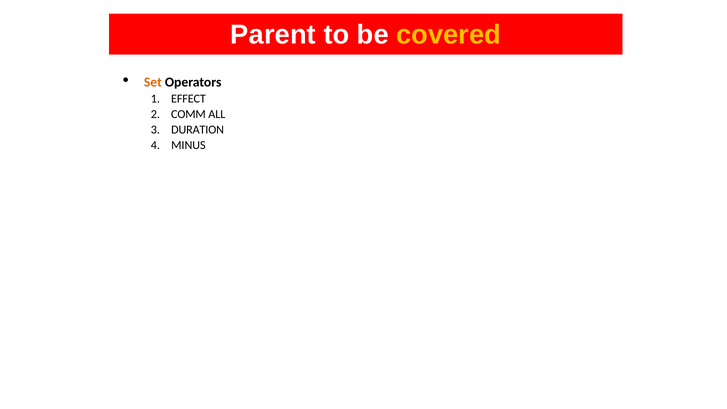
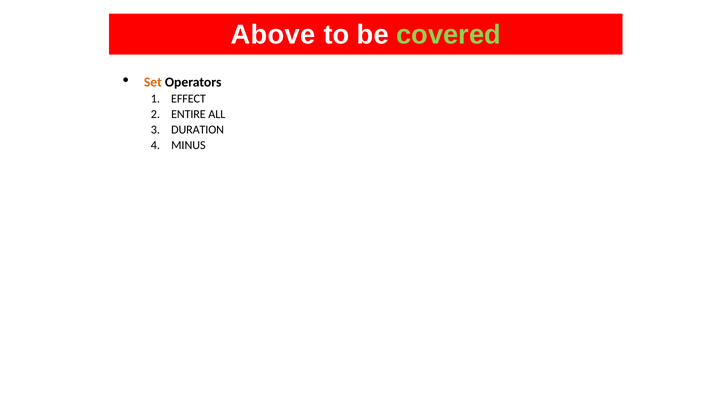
Parent: Parent -> Above
covered colour: yellow -> light green
COMM: COMM -> ENTIRE
